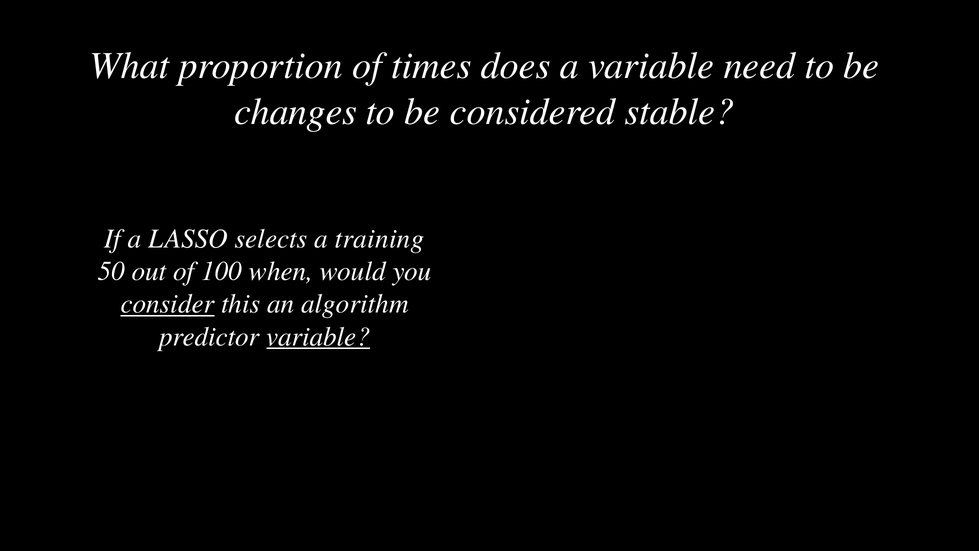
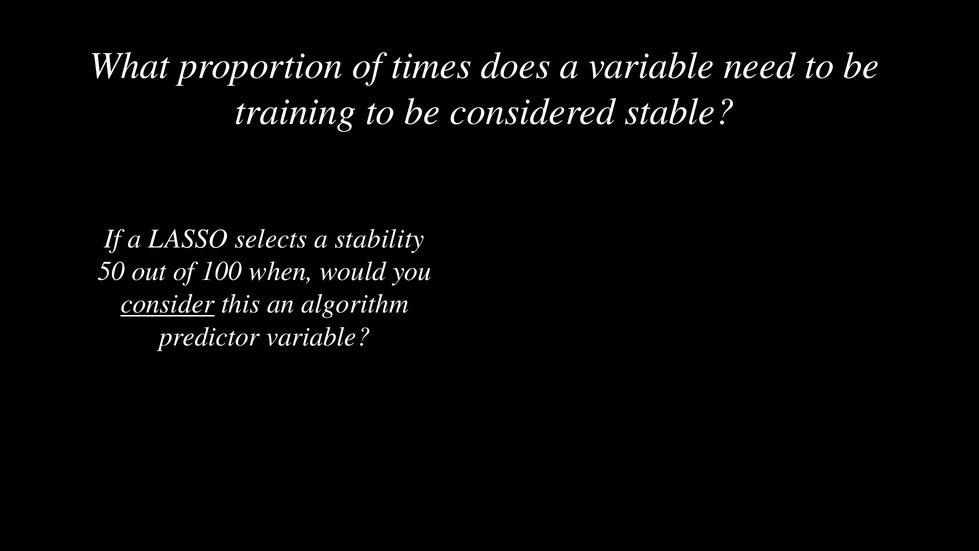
changes: changes -> training
training: training -> stability
variable at (318, 336) underline: present -> none
